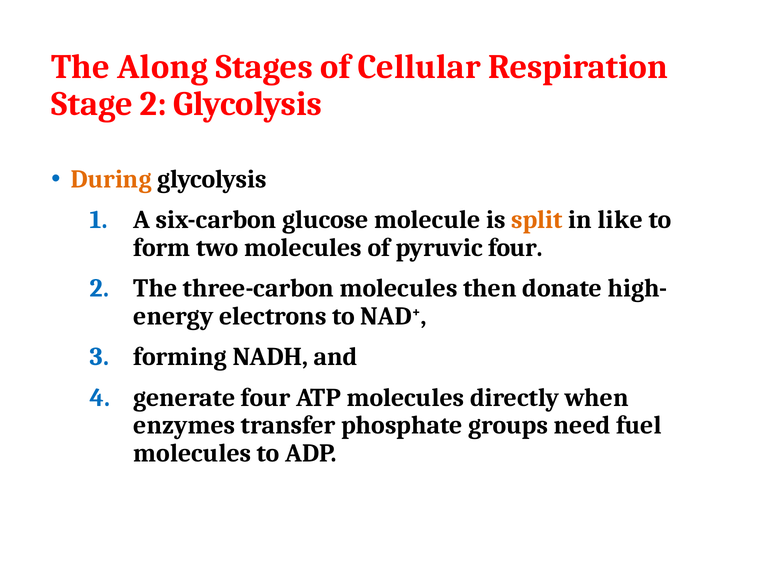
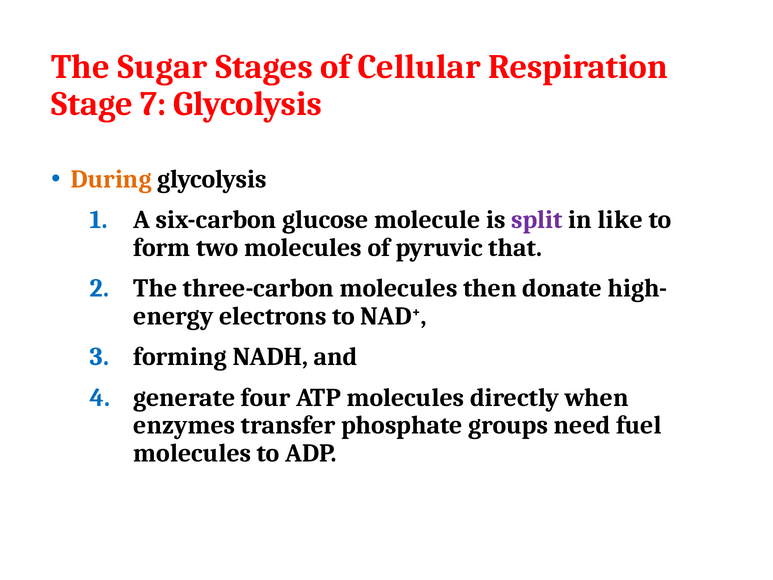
Along: Along -> Sugar
Stage 2: 2 -> 7
split colour: orange -> purple
pyruvic four: four -> that
